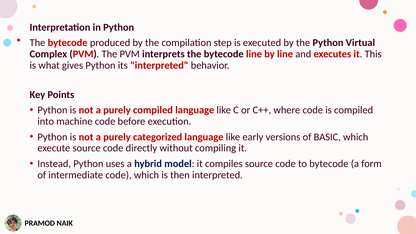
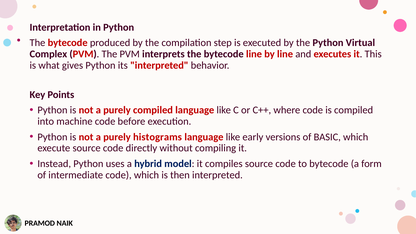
categorized: categorized -> histograms
